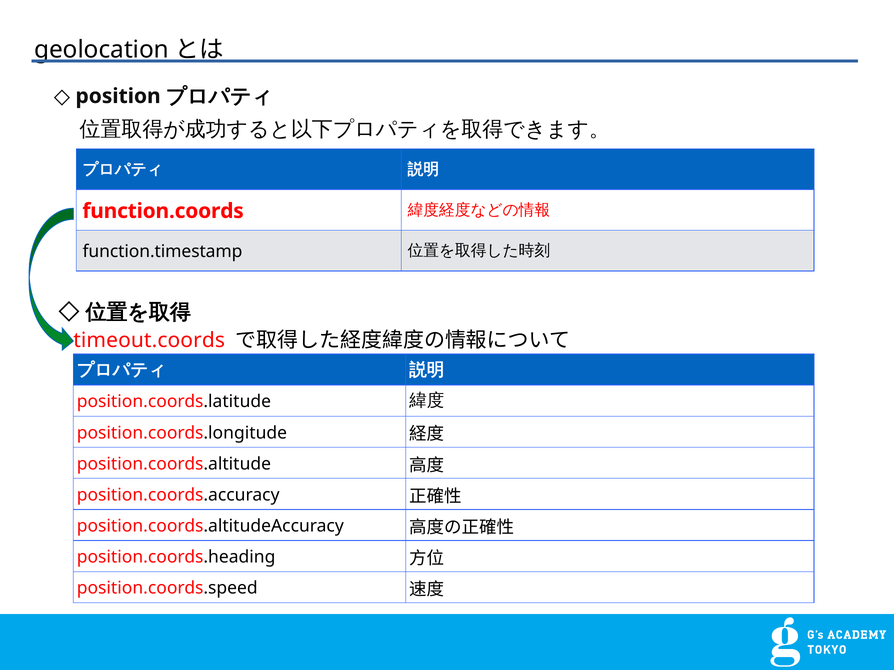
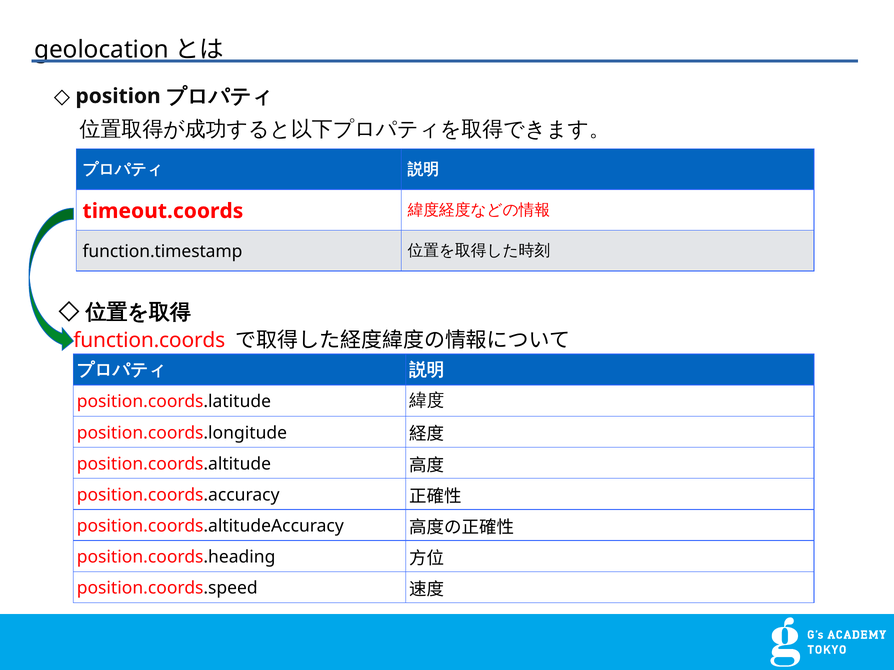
function.coords: function.coords -> timeout.coords
timeout.coords: timeout.coords -> function.coords
